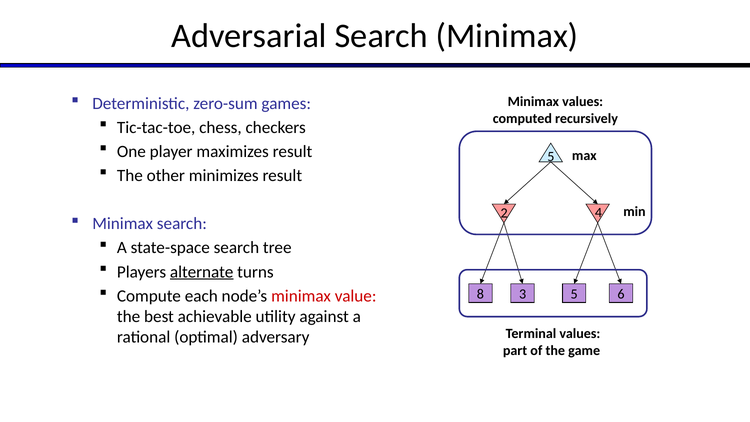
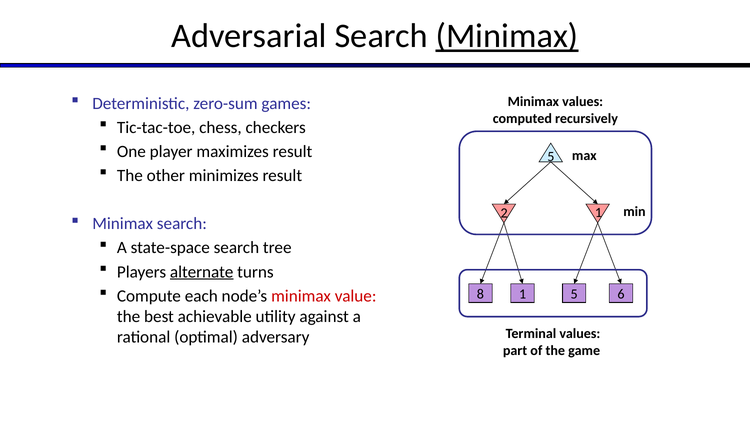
Minimax at (507, 36) underline: none -> present
2 4: 4 -> 1
8 3: 3 -> 1
